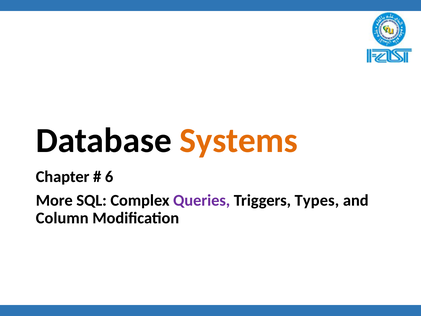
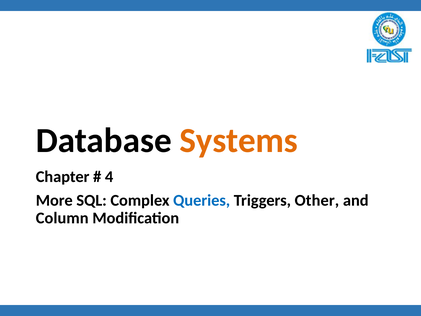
6: 6 -> 4
Queries colour: purple -> blue
Types: Types -> Other
